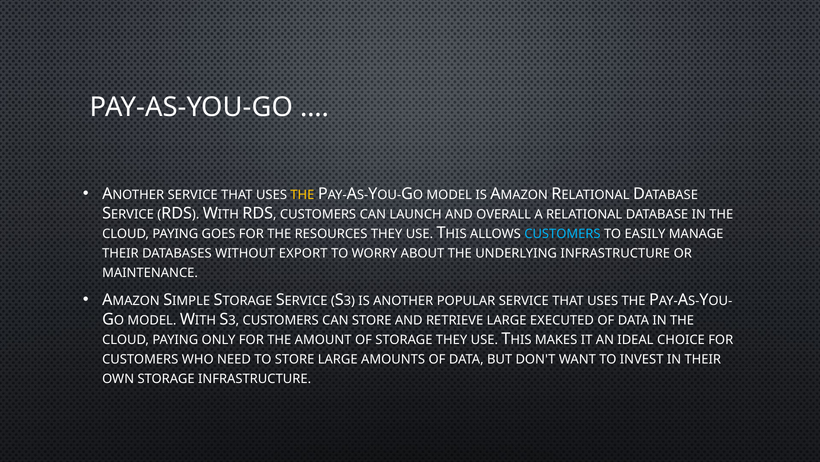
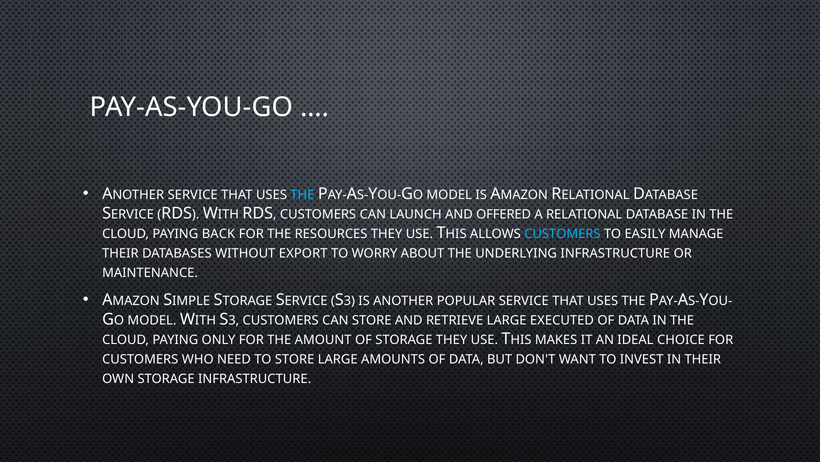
THE at (302, 195) colour: yellow -> light blue
OVERALL: OVERALL -> OFFERED
GOES: GOES -> BACK
